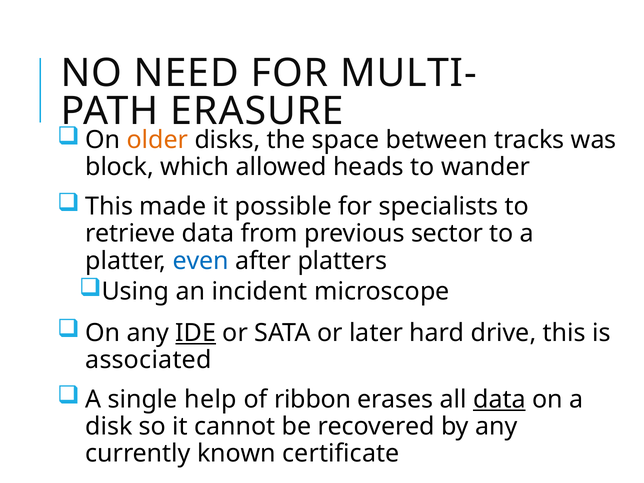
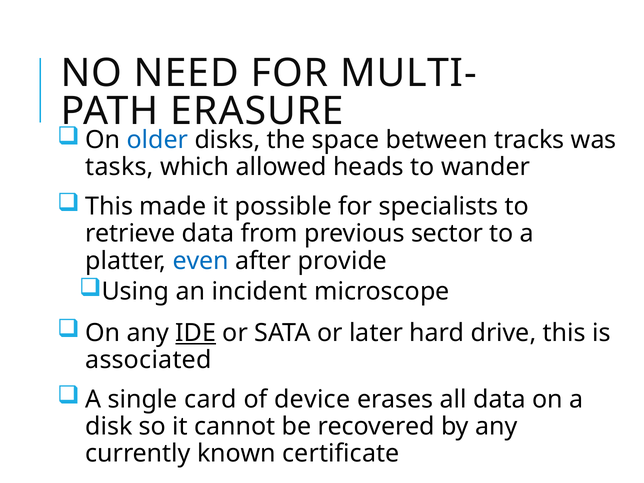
older colour: orange -> blue
block: block -> tasks
platters: platters -> provide
help: help -> card
ribbon: ribbon -> device
data at (499, 399) underline: present -> none
